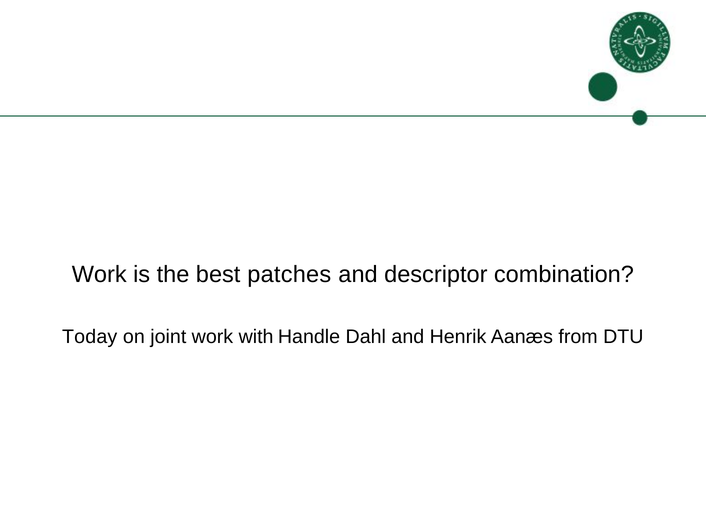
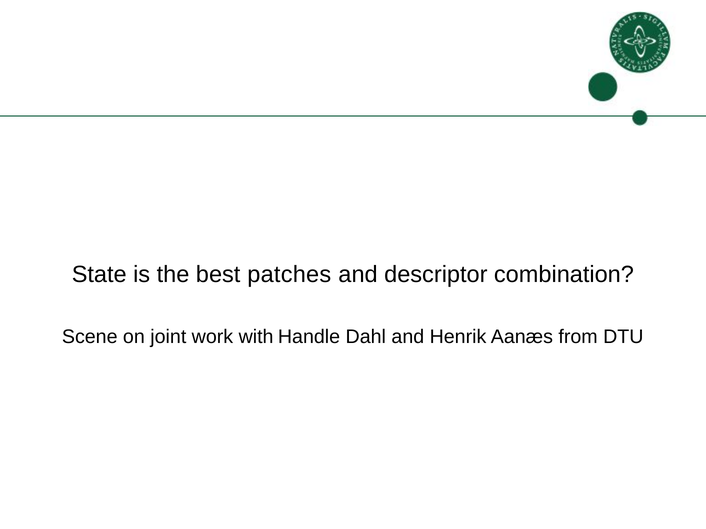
Work at (99, 275): Work -> State
Today: Today -> Scene
